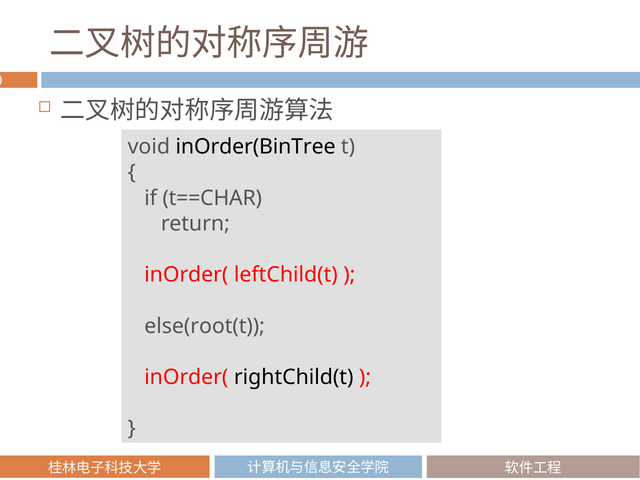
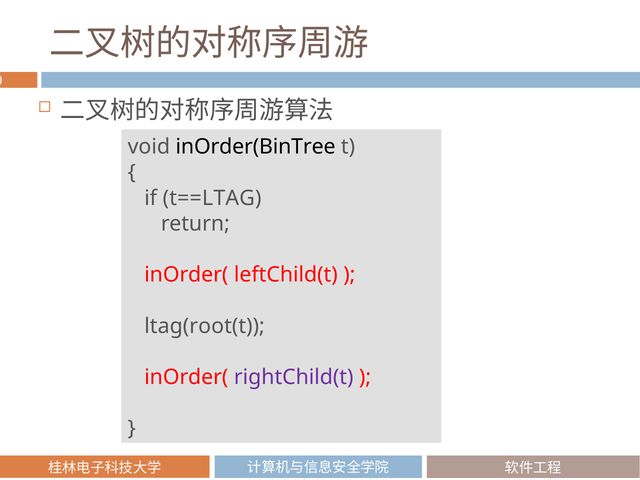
t==CHAR: t==CHAR -> t==LTAG
else(root(t: else(root(t -> ltag(root(t
rightChild(t colour: black -> purple
